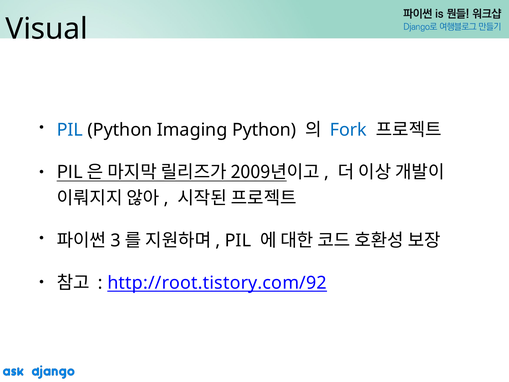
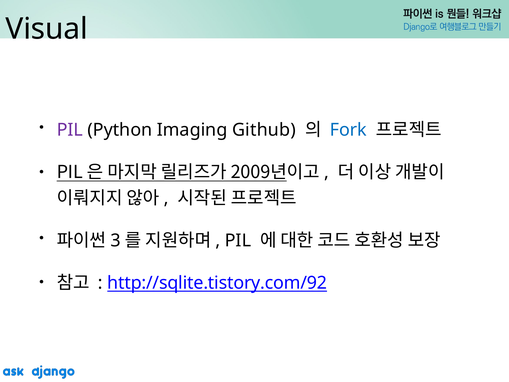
PIL at (70, 130) colour: blue -> purple
Imaging Python: Python -> Github
http://root.tistory.com/92: http://root.tistory.com/92 -> http://sqlite.tistory.com/92
